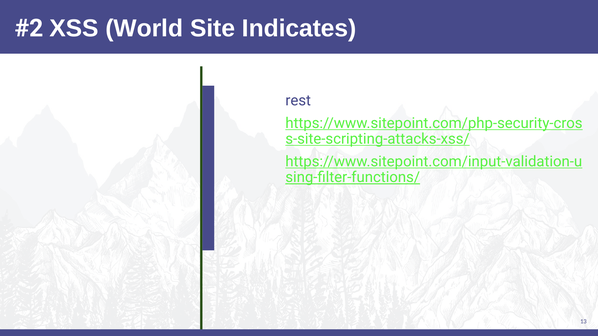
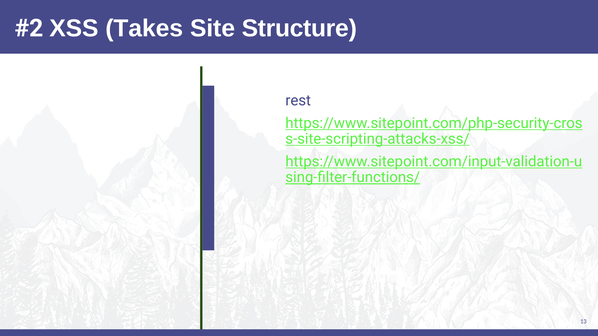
World: World -> Takes
Indicates: Indicates -> Structure
